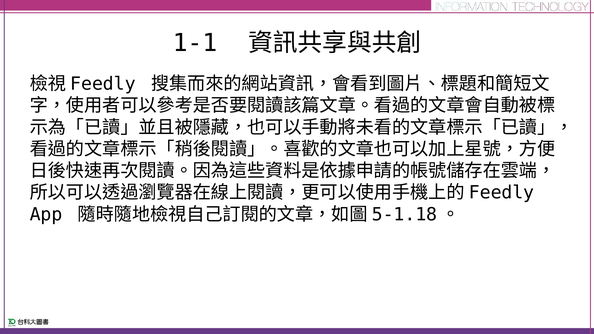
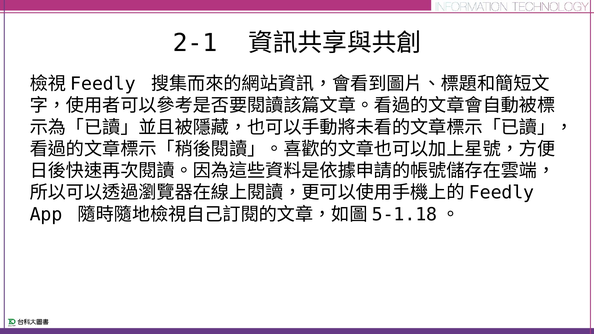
1-1: 1-1 -> 2-1
